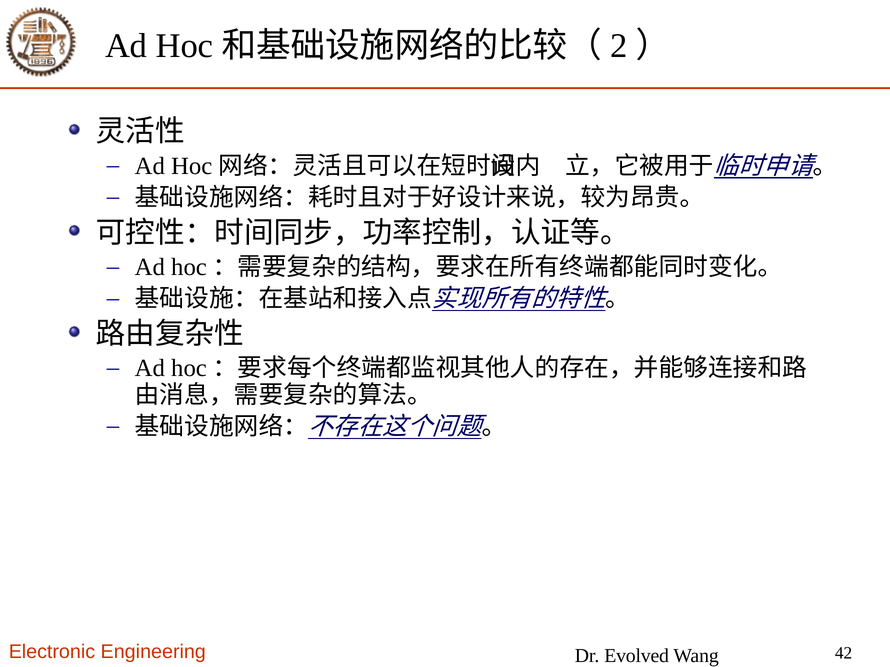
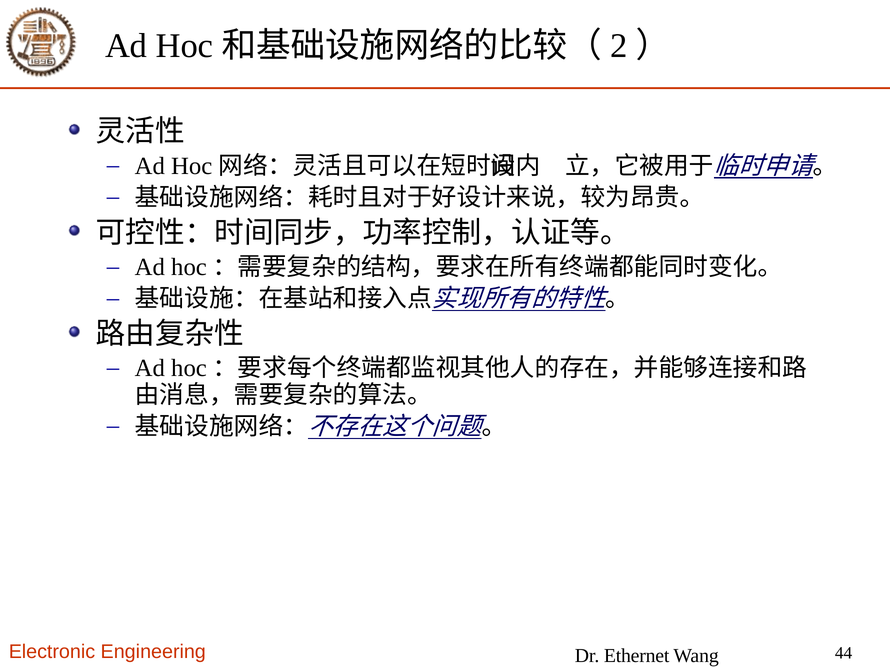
Evolved: Evolved -> Ethernet
42: 42 -> 44
